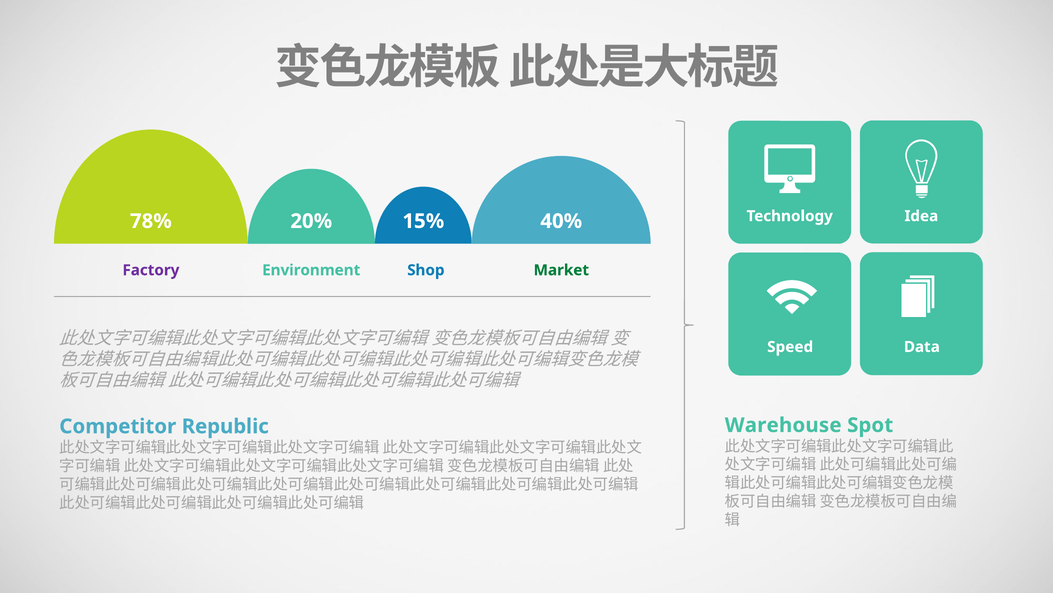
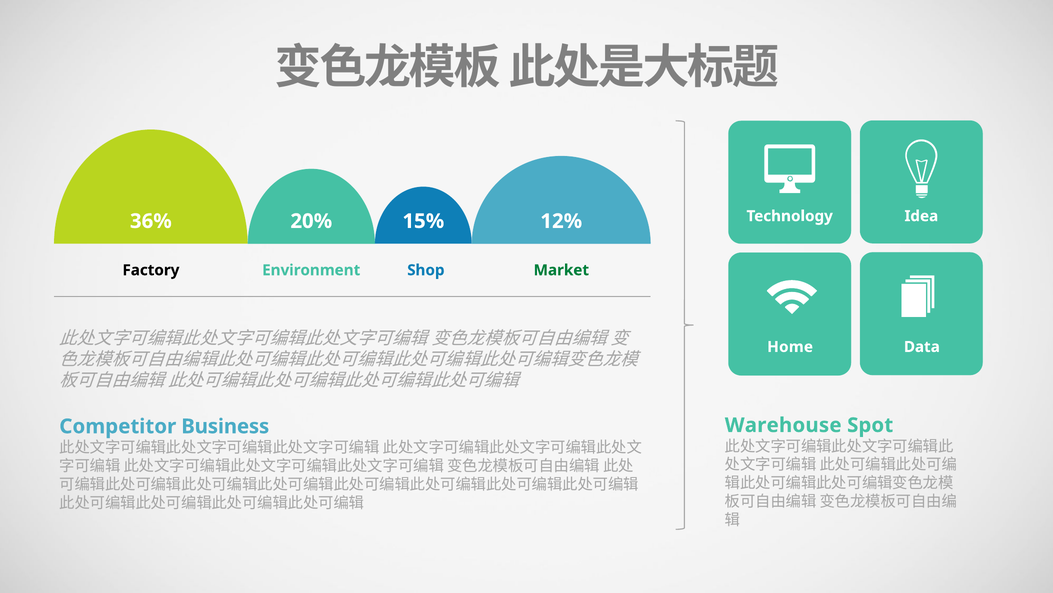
78%: 78% -> 36%
40%: 40% -> 12%
Factory colour: purple -> black
Speed: Speed -> Home
Republic: Republic -> Business
